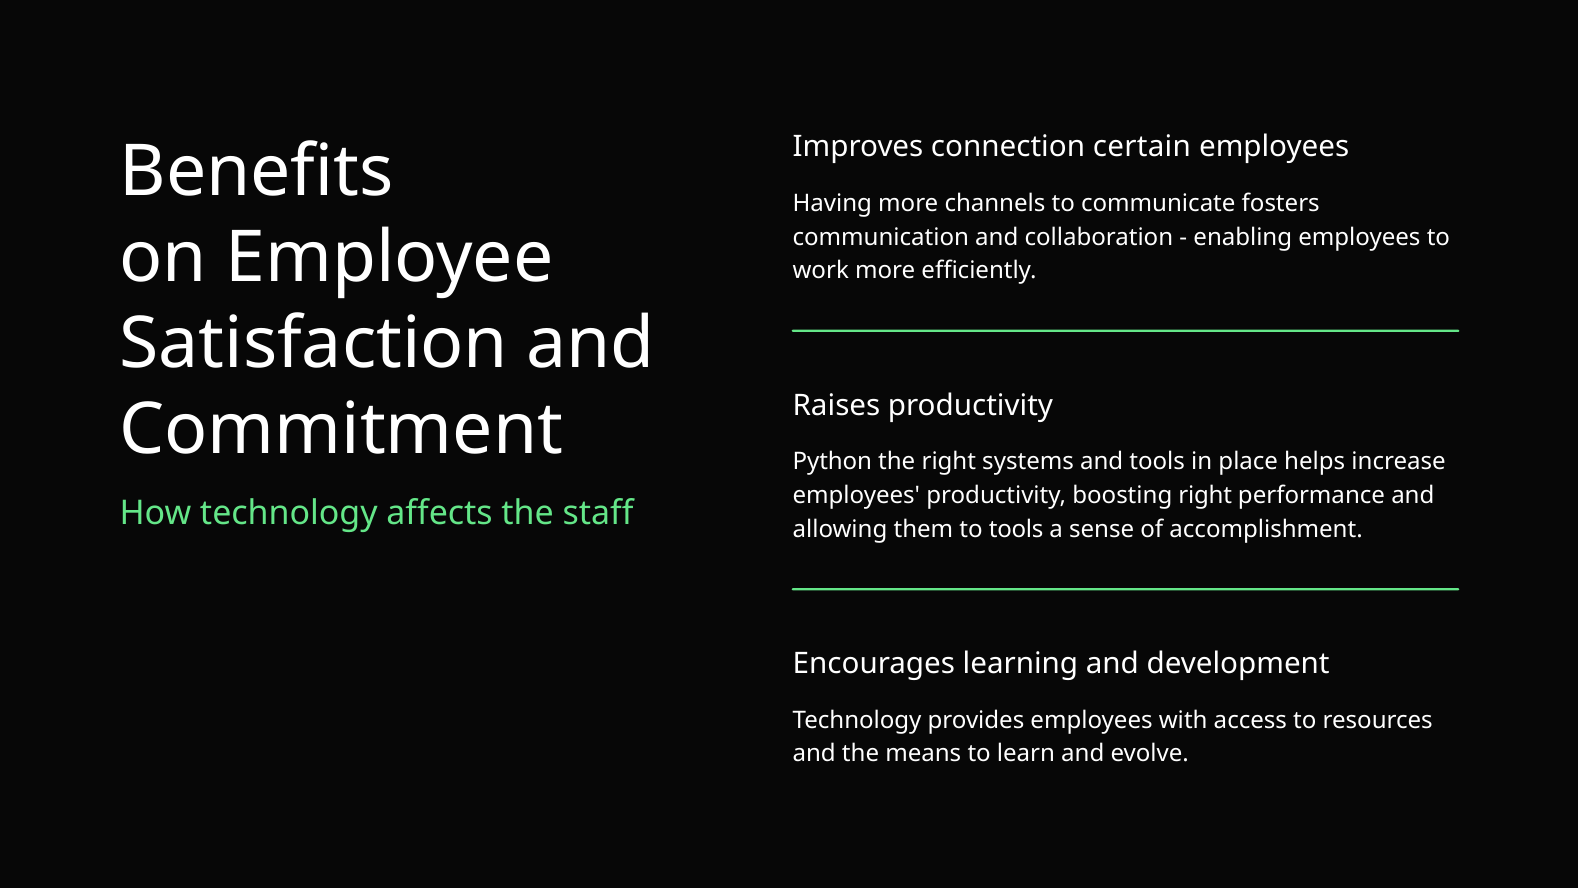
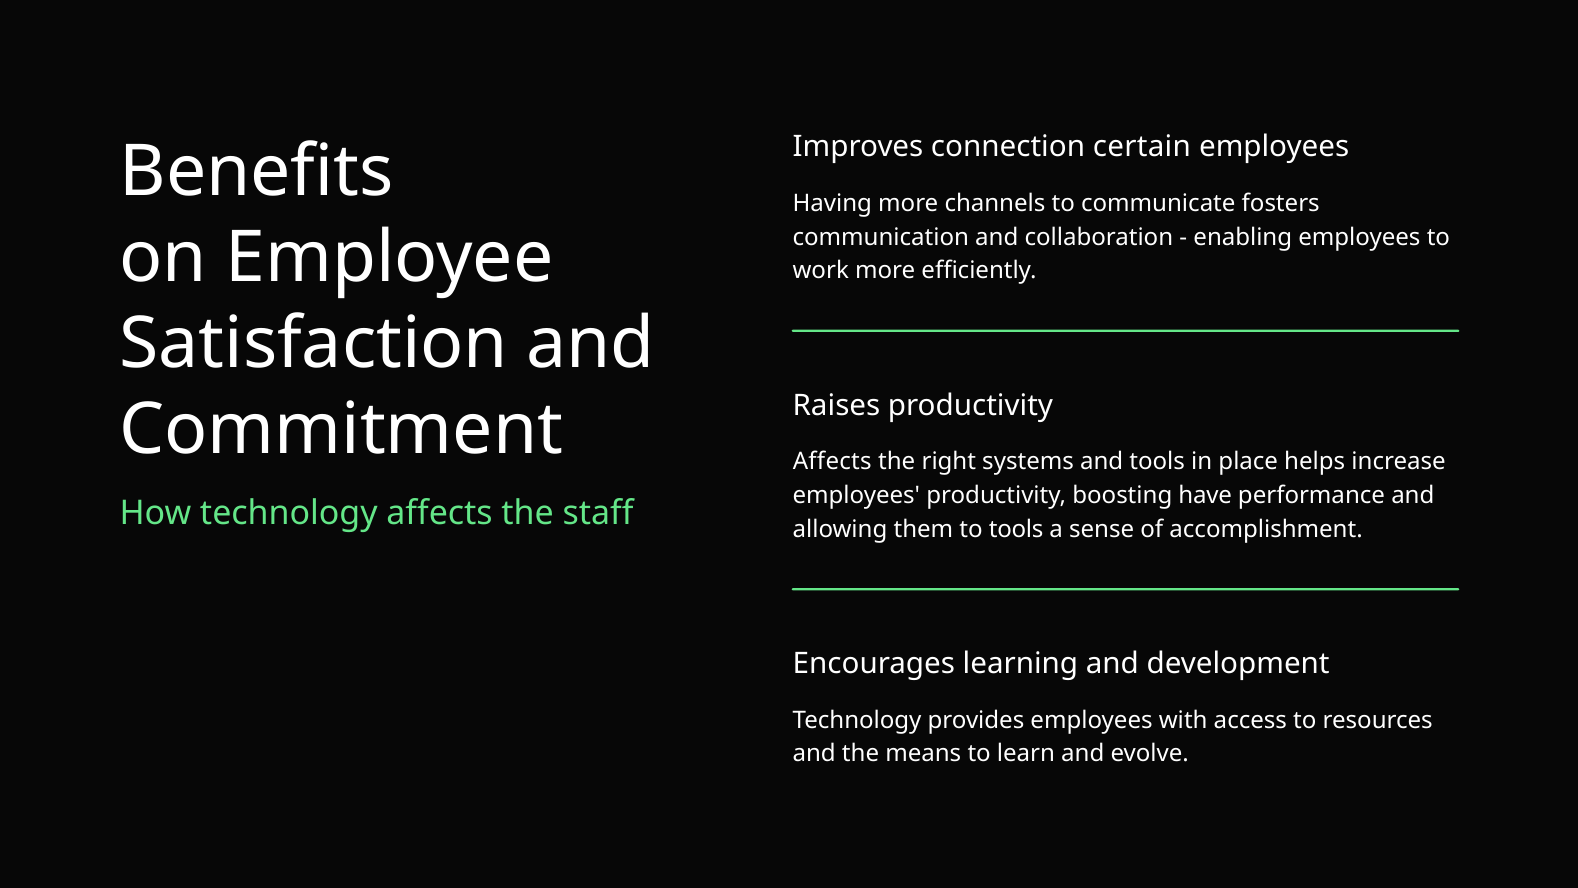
Python at (832, 462): Python -> Affects
boosting right: right -> have
